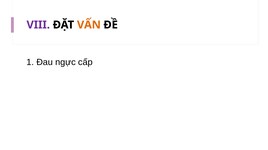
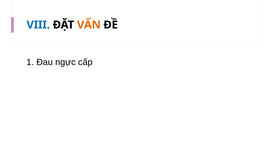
VIII colour: purple -> blue
